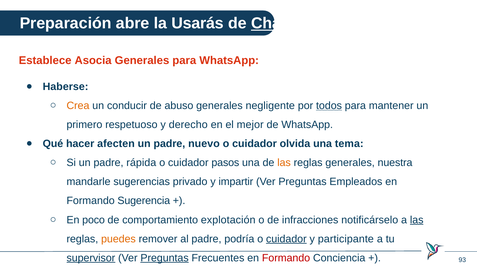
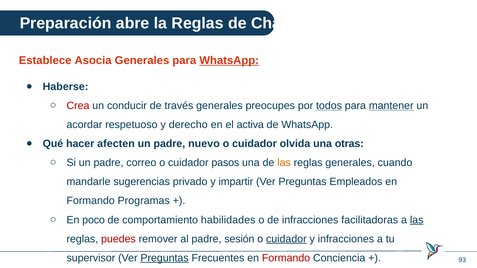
la Usarás: Usarás -> Reglas
Chat underline: present -> none
WhatsApp at (229, 61) underline: none -> present
Crea colour: orange -> red
abuso: abuso -> través
negligente: negligente -> preocupes
mantener underline: none -> present
primero: primero -> acordar
mejor: mejor -> activa
tema: tema -> otras
rápida: rápida -> correo
nuestra: nuestra -> cuando
Sugerencia: Sugerencia -> Programas
explotación: explotación -> habilidades
notificárselo: notificárselo -> facilitadoras
puedes colour: orange -> red
podría: podría -> sesión
y participante: participante -> infracciones
supervisor underline: present -> none
